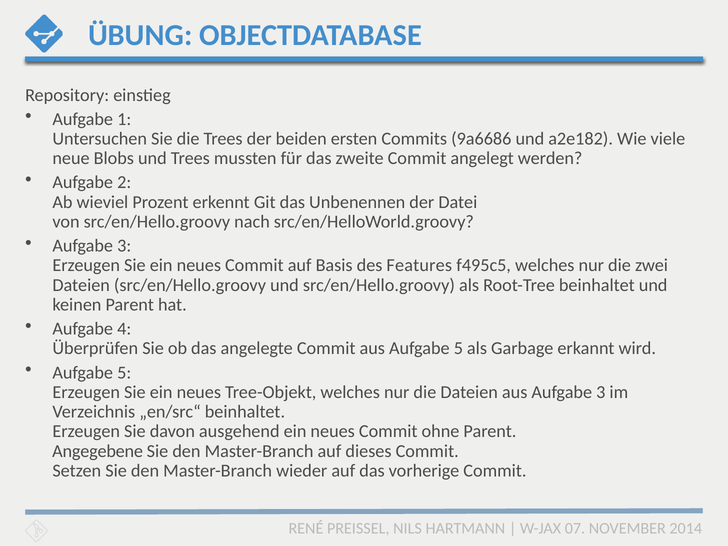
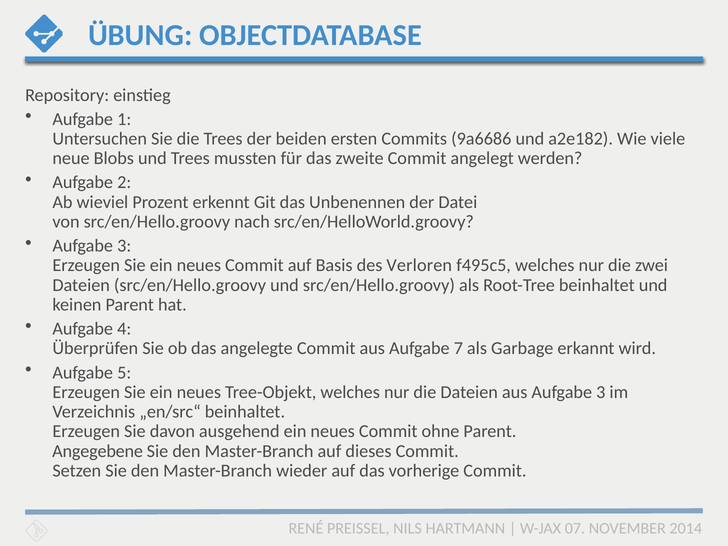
Features: Features -> Verloren
aus Aufgabe 5: 5 -> 7
